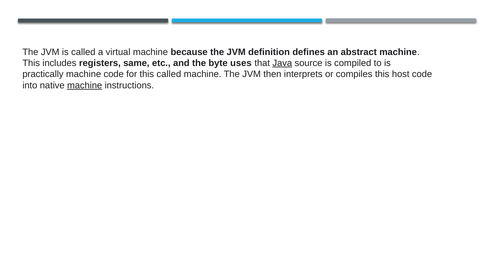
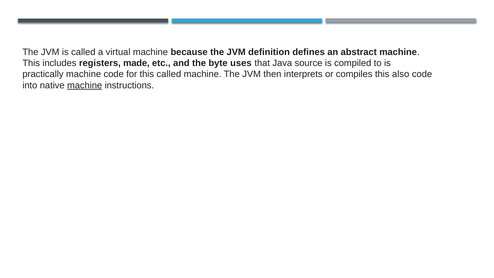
same: same -> made
Java underline: present -> none
host: host -> also
